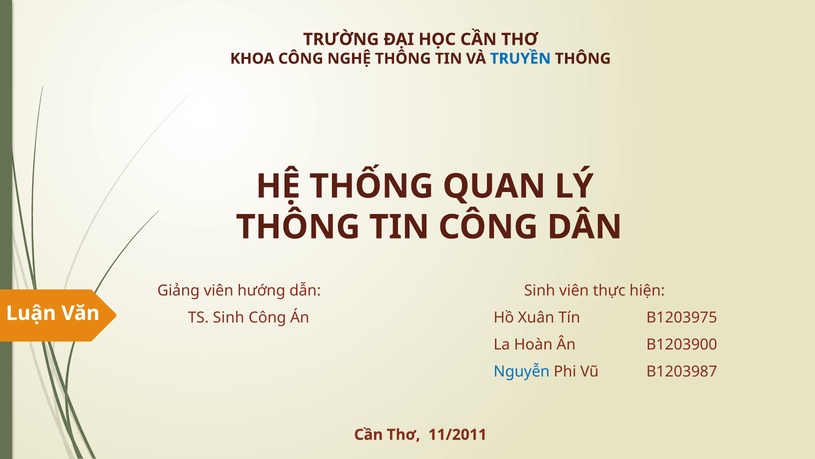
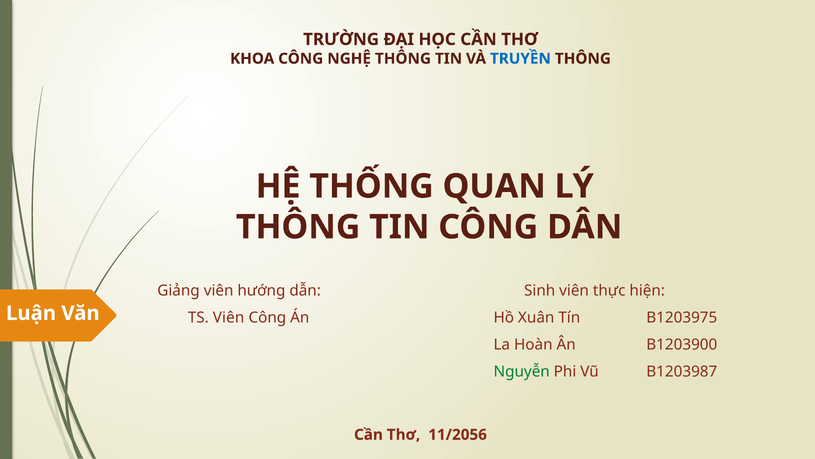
TS Sinh: Sinh -> Viên
Nguyễn colour: blue -> green
11/2011: 11/2011 -> 11/2056
